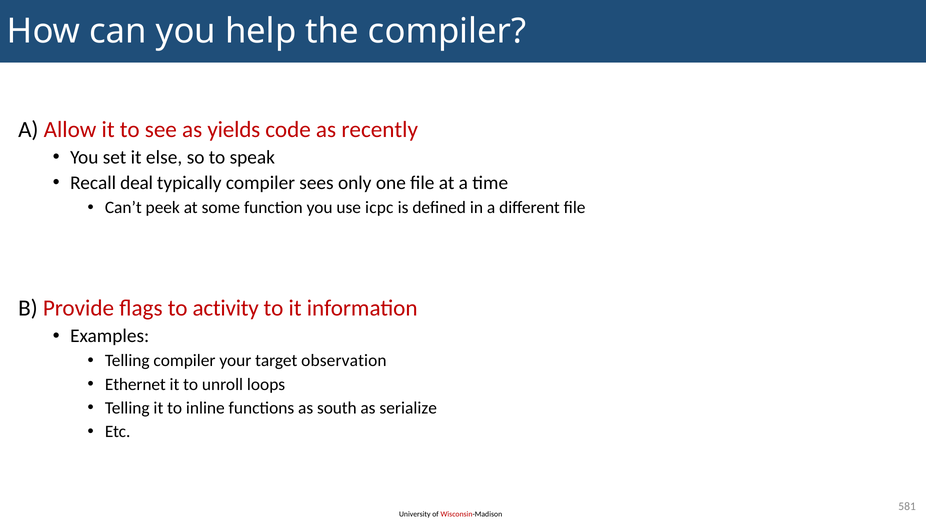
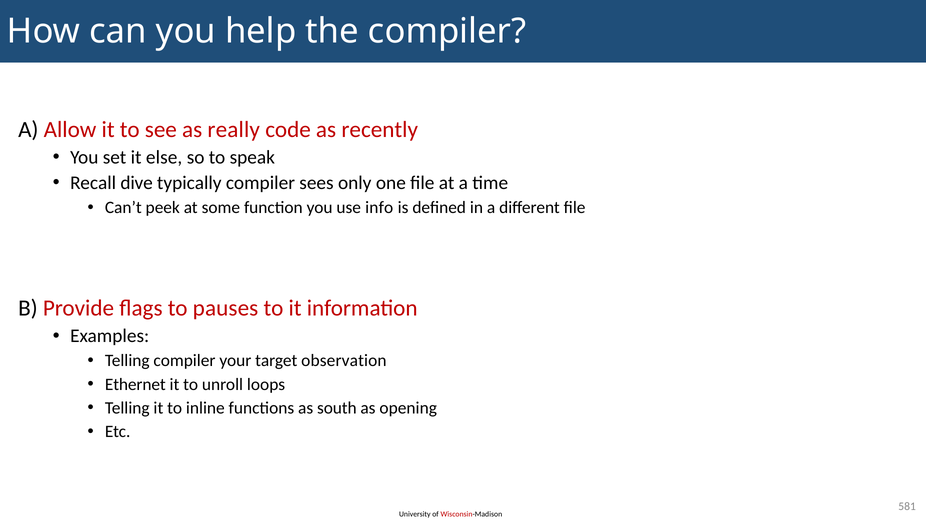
yields: yields -> really
deal: deal -> dive
icpc: icpc -> info
activity: activity -> pauses
serialize: serialize -> opening
